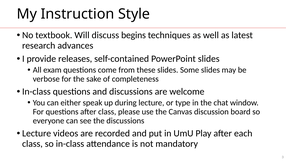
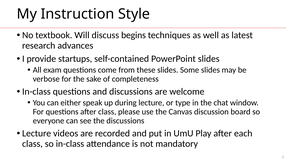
releases: releases -> startups
